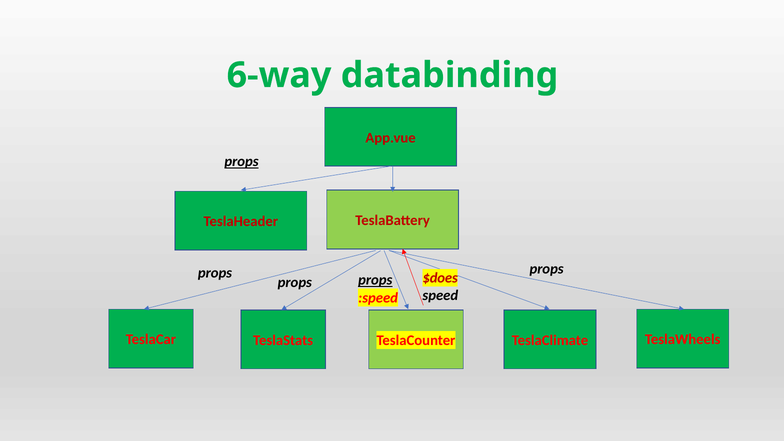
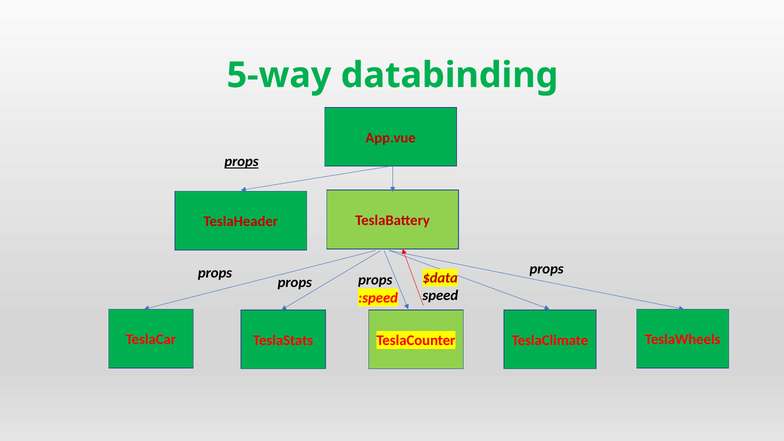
6-way: 6-way -> 5-way
$does: $does -> $data
props at (375, 280) underline: present -> none
